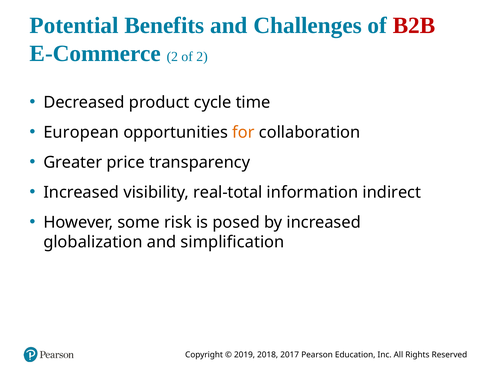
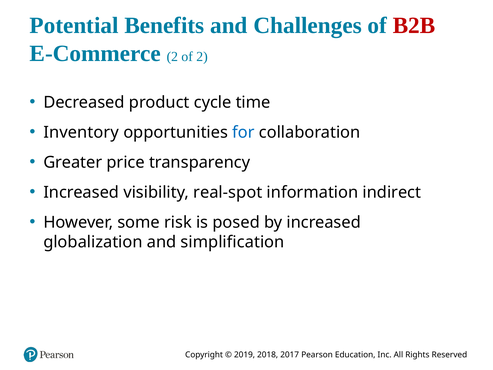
European: European -> Inventory
for colour: orange -> blue
real-total: real-total -> real-spot
